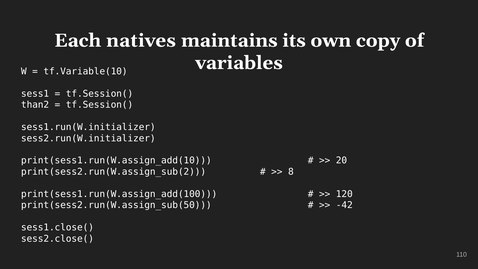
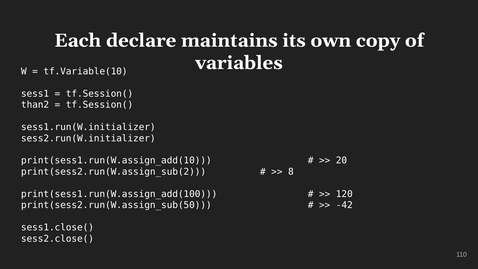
natives: natives -> declare
